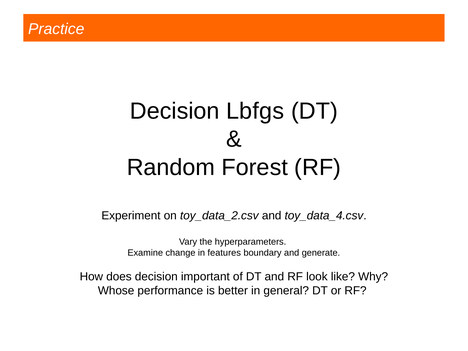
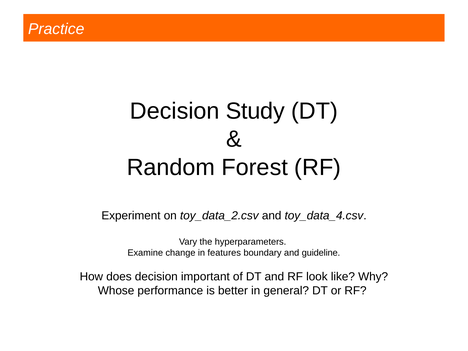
Lbfgs: Lbfgs -> Study
generate: generate -> guideline
